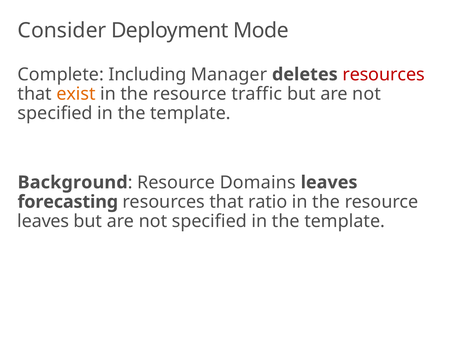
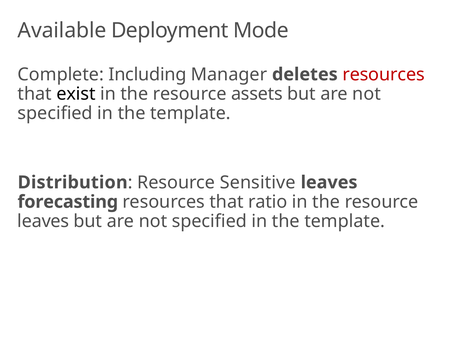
Consider: Consider -> Available
exist colour: orange -> black
traffic: traffic -> assets
Background: Background -> Distribution
Domains: Domains -> Sensitive
